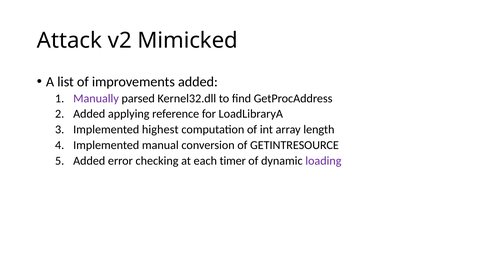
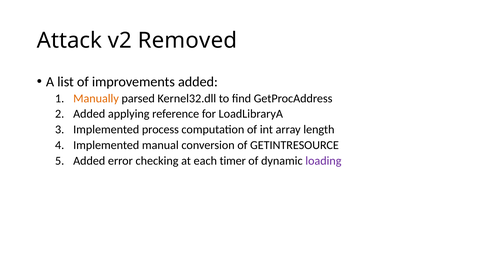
Mimicked: Mimicked -> Removed
Manually colour: purple -> orange
highest: highest -> process
